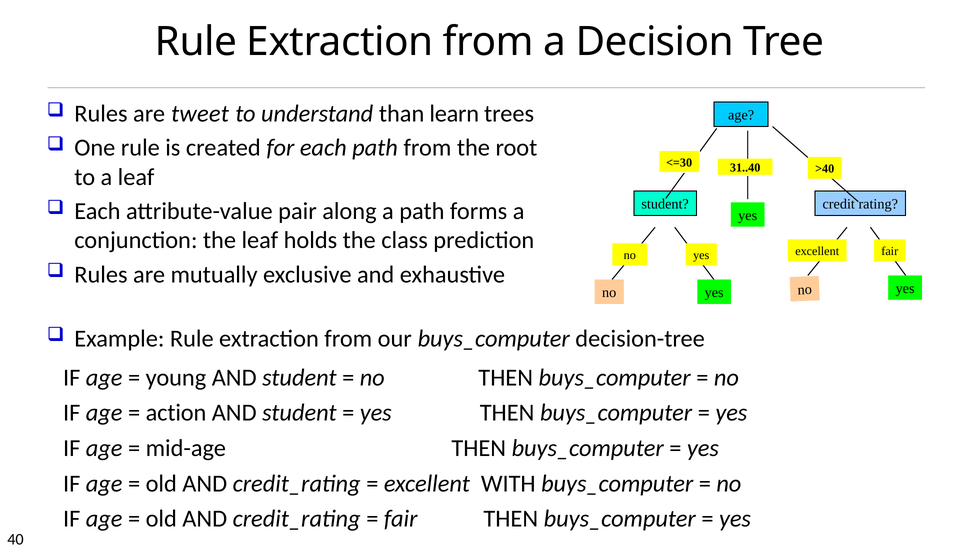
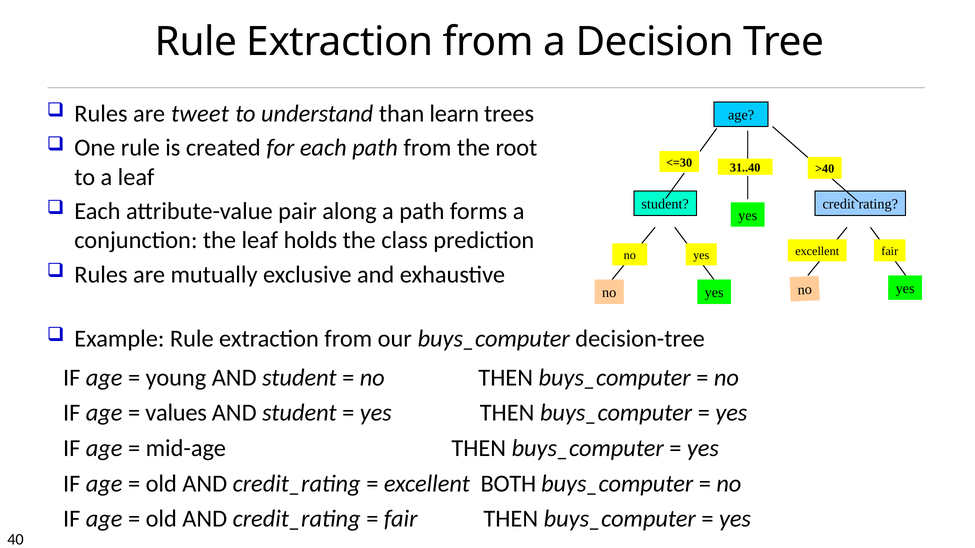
action: action -> values
WITH: WITH -> BOTH
